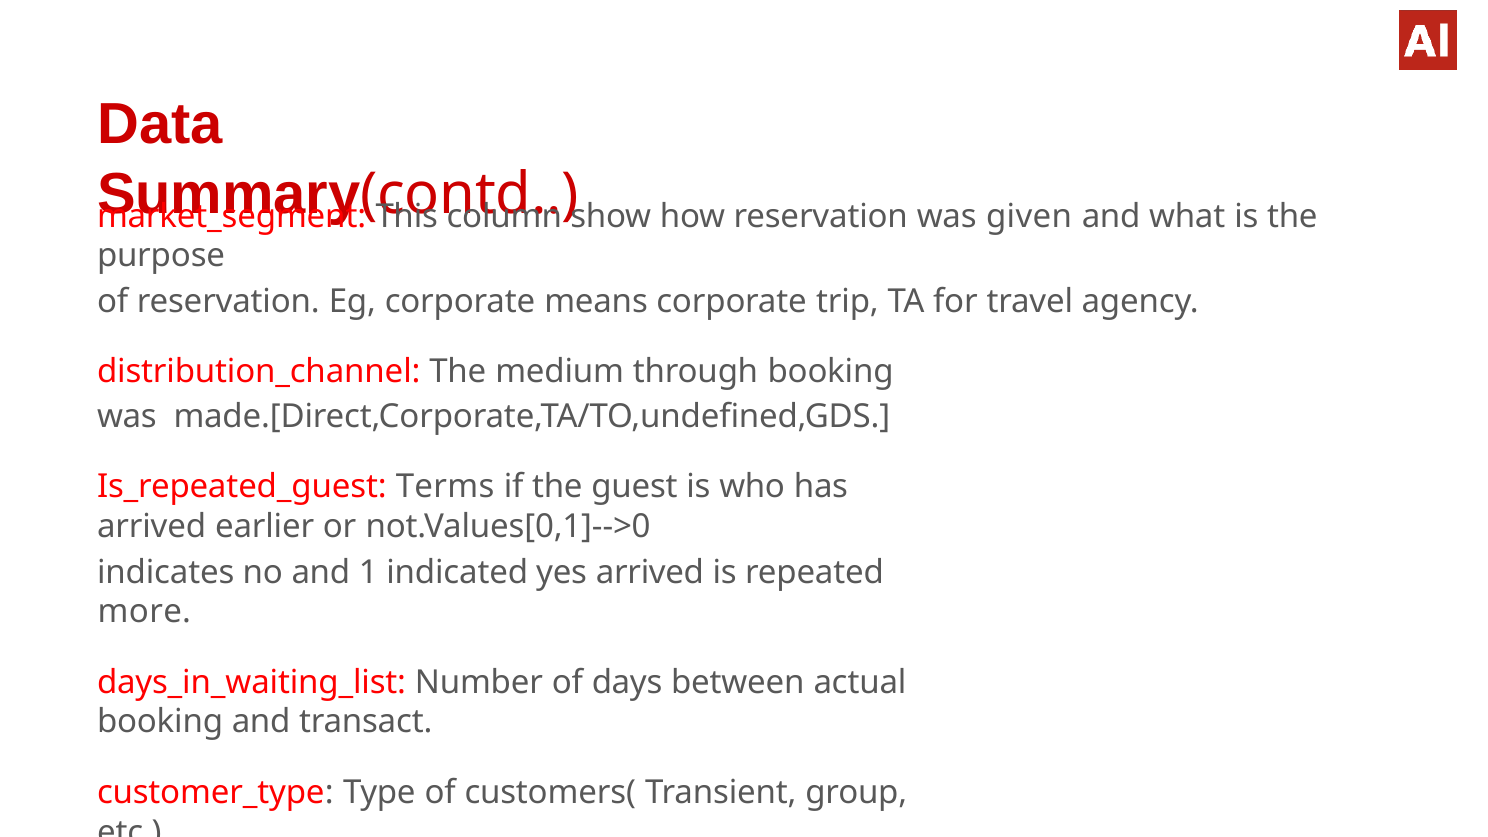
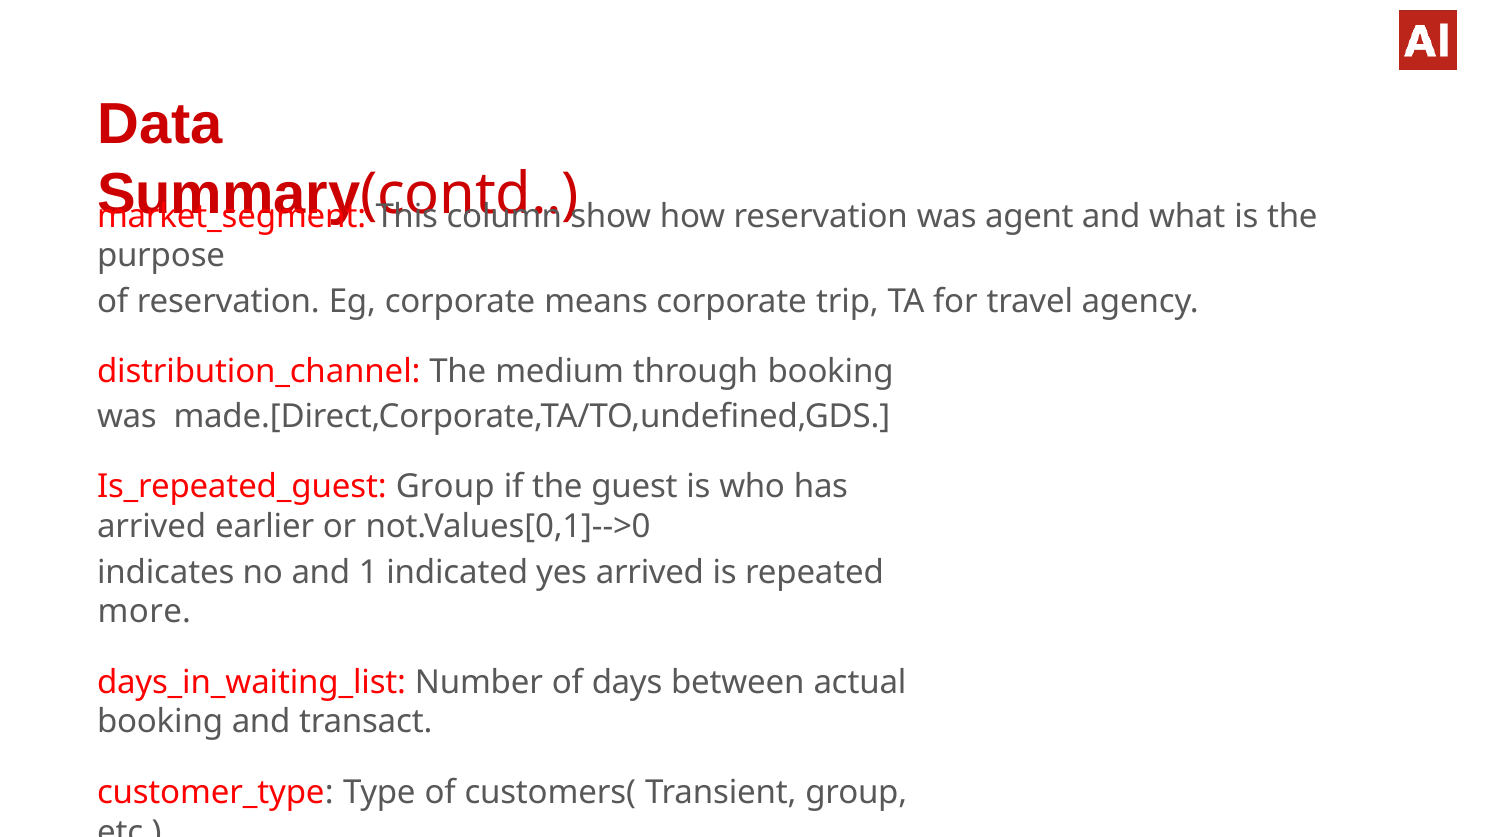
given: given -> agent
Is_repeated_guest Terms: Terms -> Group
